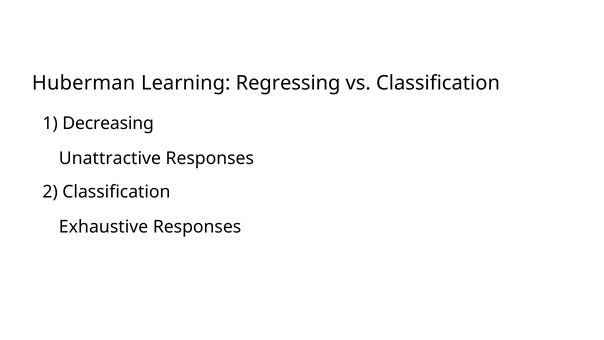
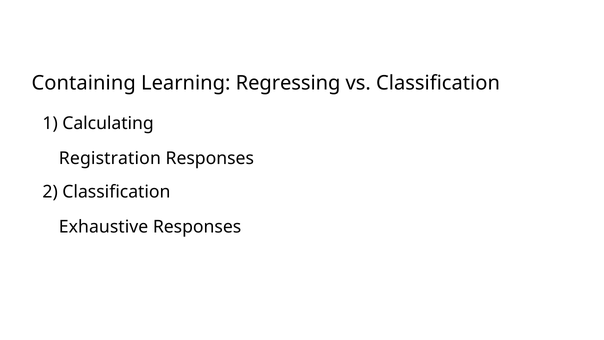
Huberman: Huberman -> Containing
Decreasing: Decreasing -> Calculating
Unattractive: Unattractive -> Registration
